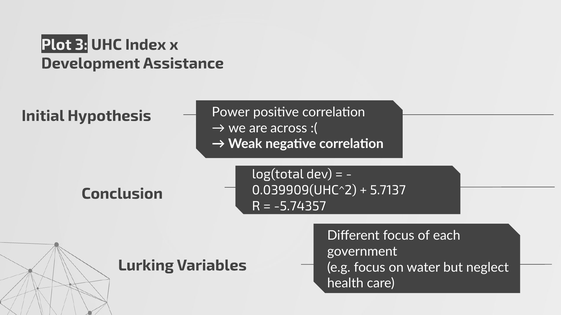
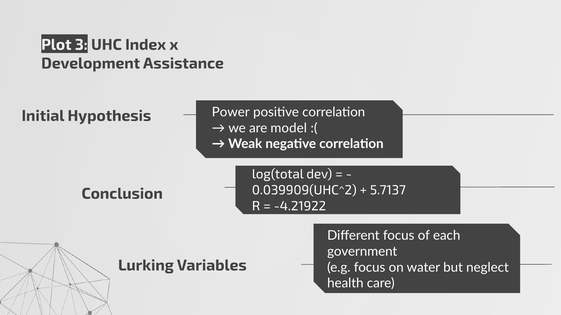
across: across -> model
-5.74357: -5.74357 -> -4.21922
